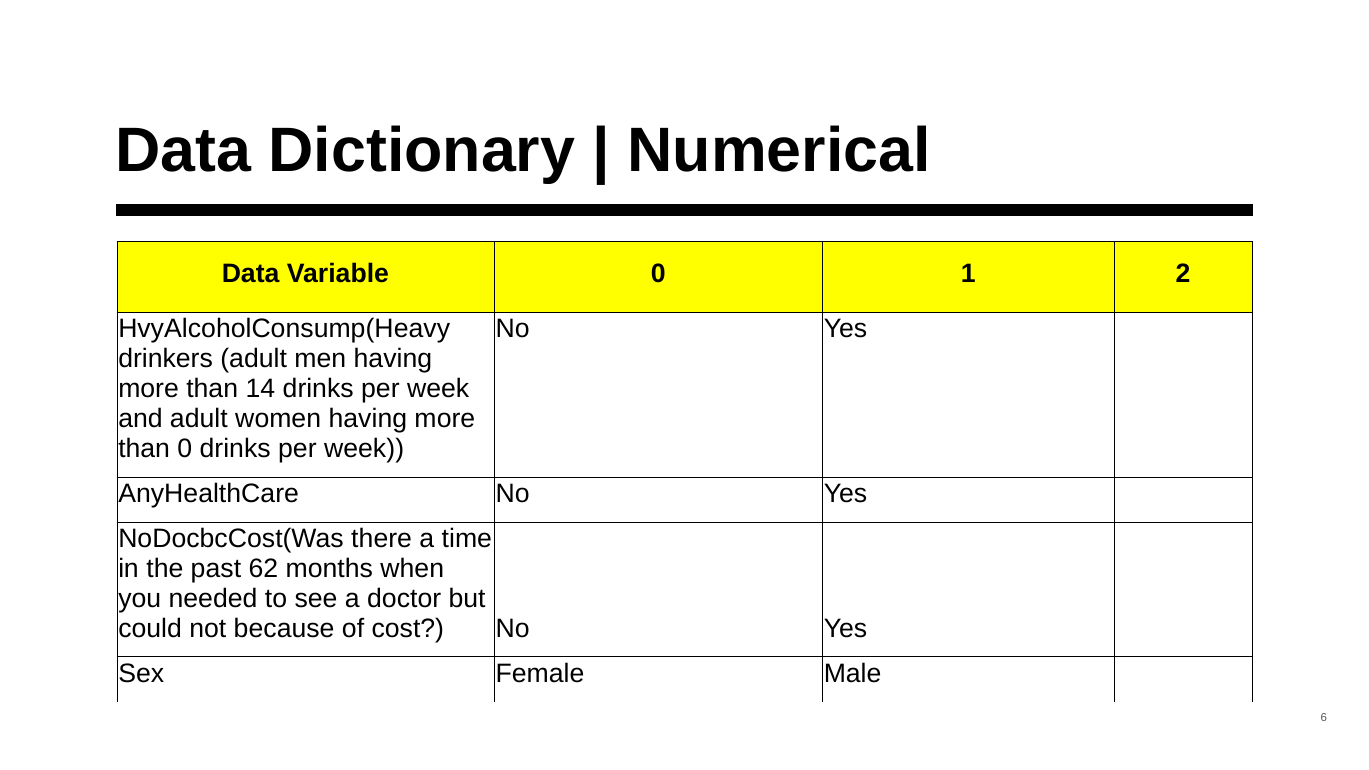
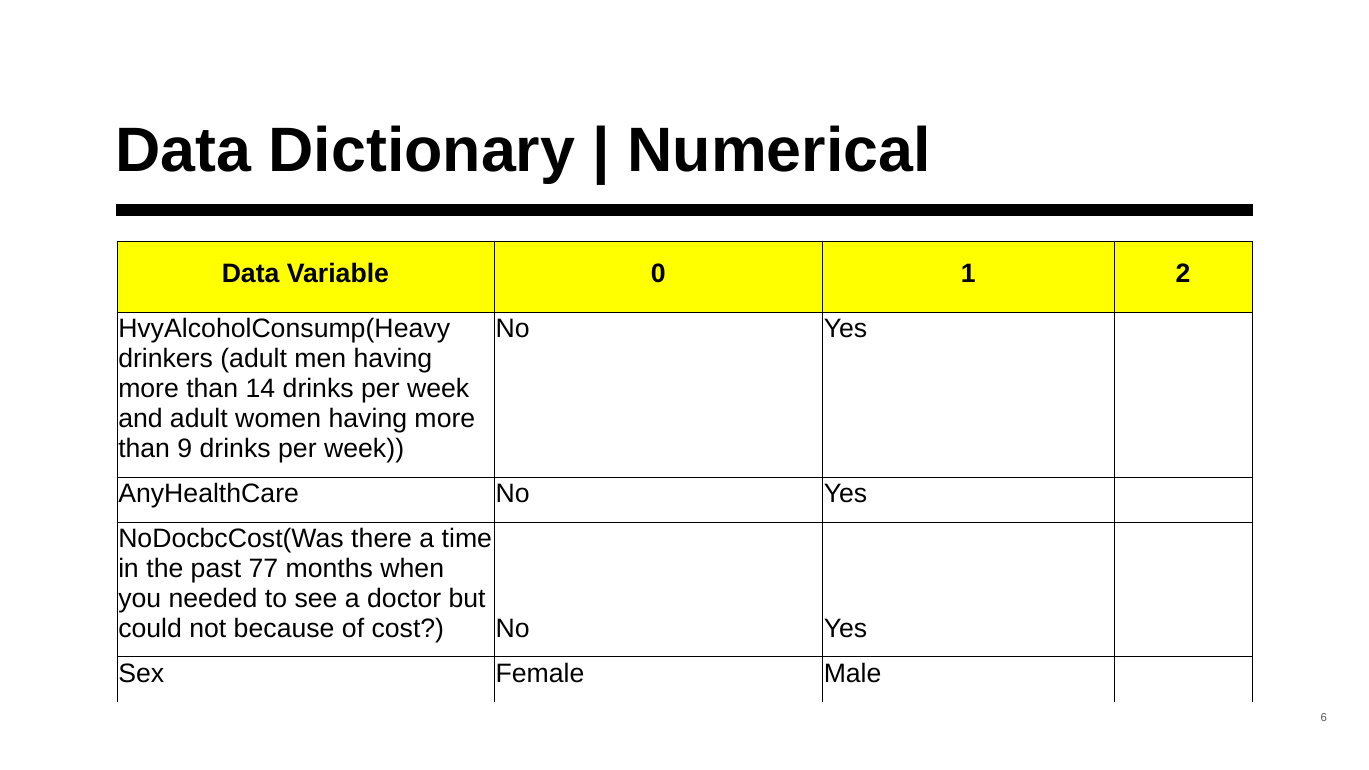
than 0: 0 -> 9
62: 62 -> 77
